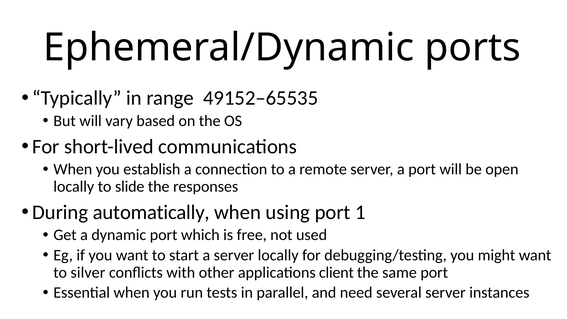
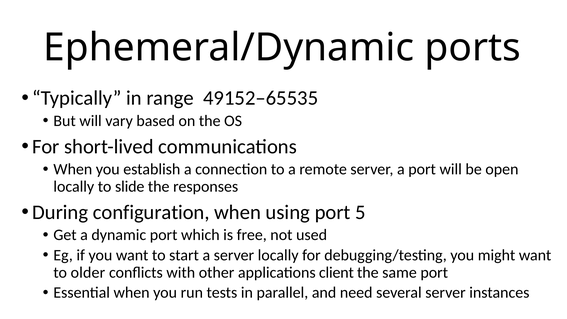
automatically: automatically -> configuration
1: 1 -> 5
silver: silver -> older
